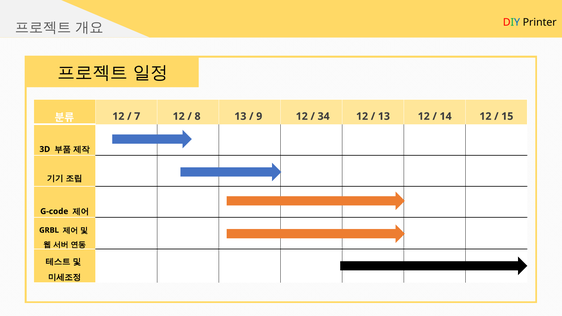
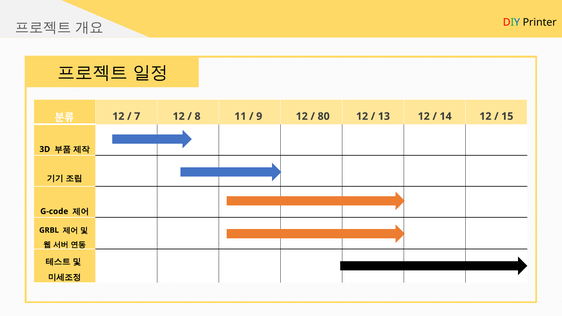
8 13: 13 -> 11
34: 34 -> 80
